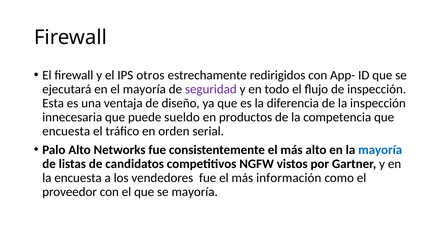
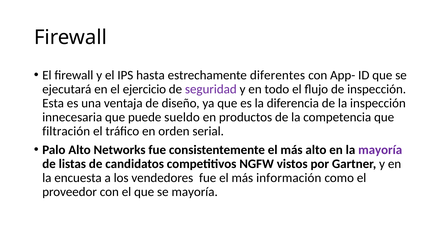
otros: otros -> hasta
redirigidos: redirigidos -> diferentes
el mayoría: mayoría -> ejercicio
encuesta at (66, 131): encuesta -> filtración
mayoría at (380, 150) colour: blue -> purple
